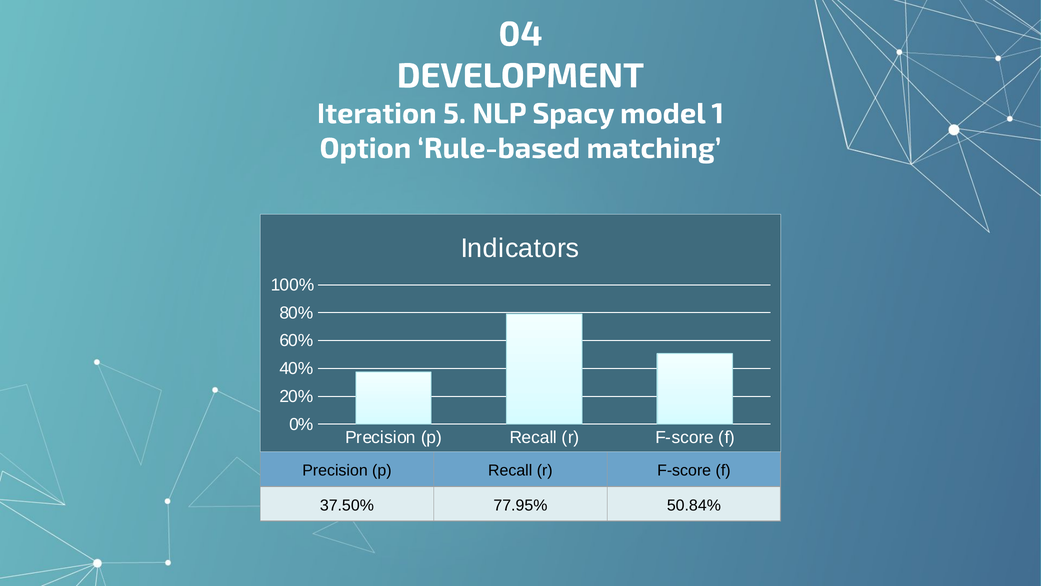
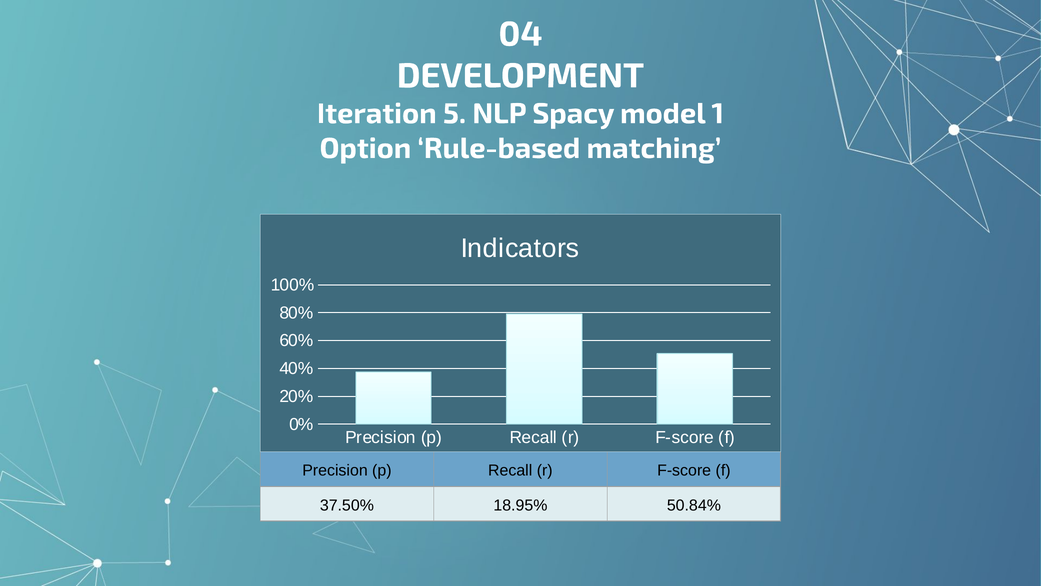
77.95%: 77.95% -> 18.95%
